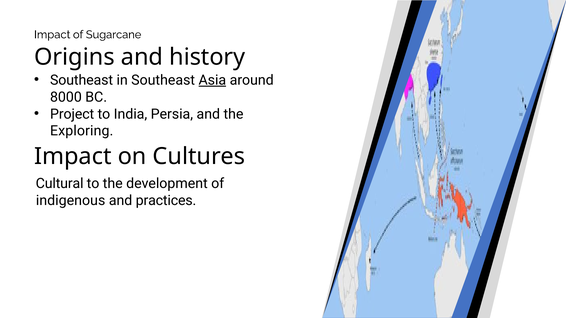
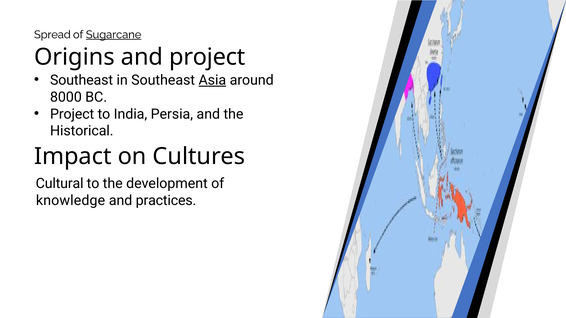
Impact at (52, 35): Impact -> Spread
Sugarcane underline: none -> present
and history: history -> project
Exploring: Exploring -> Historical
indigenous: indigenous -> knowledge
